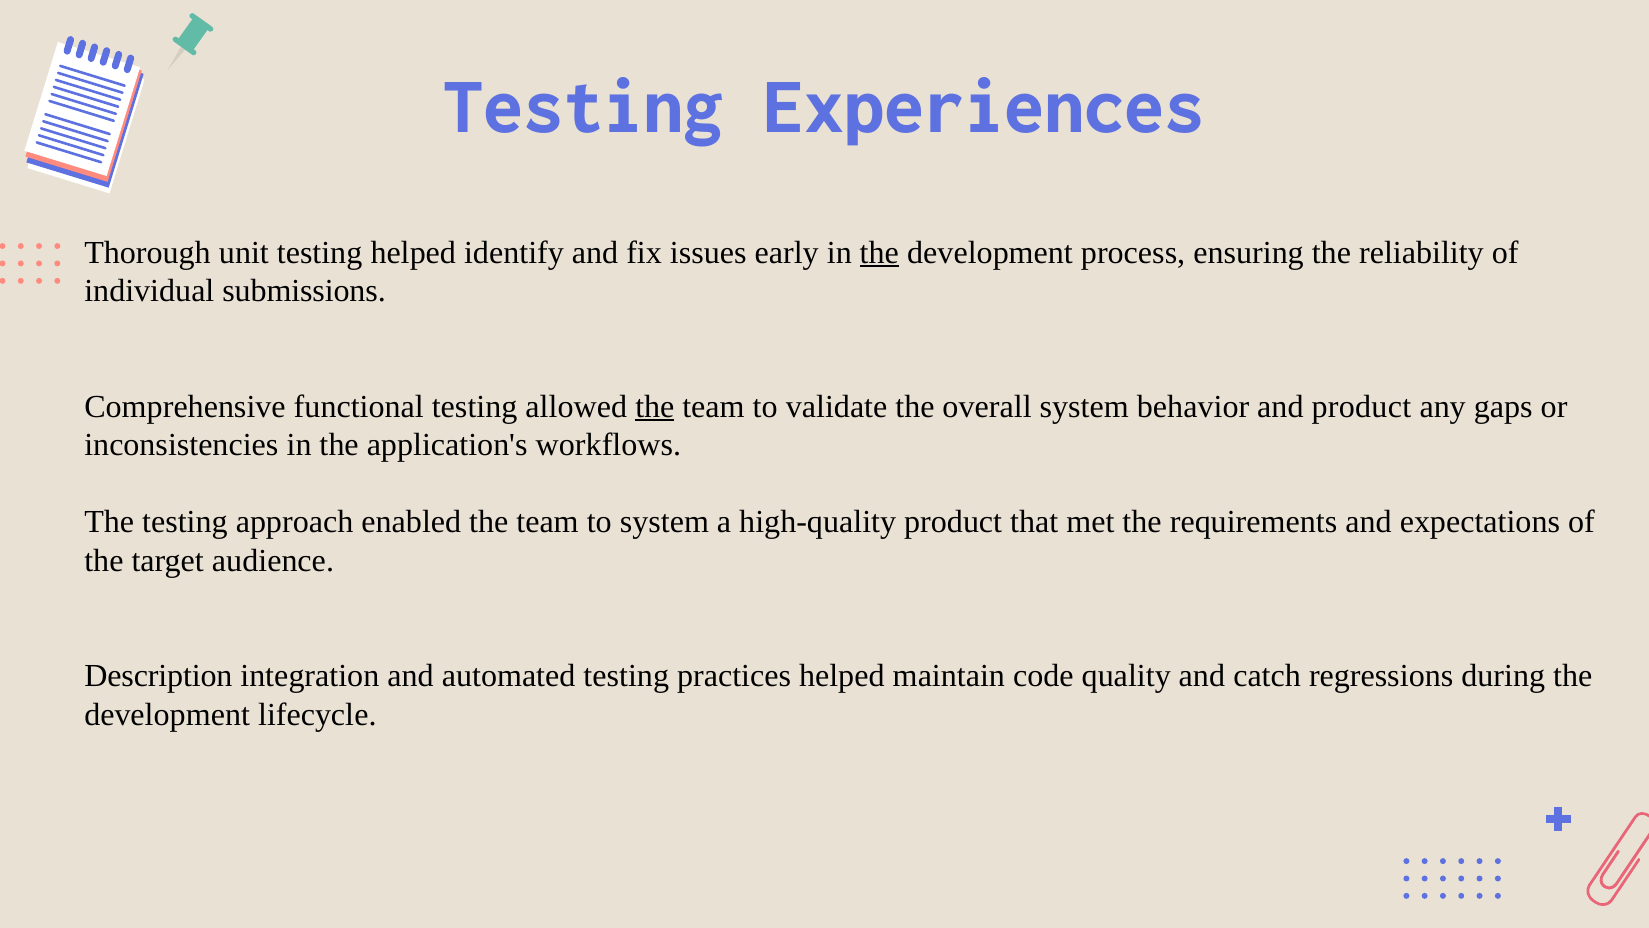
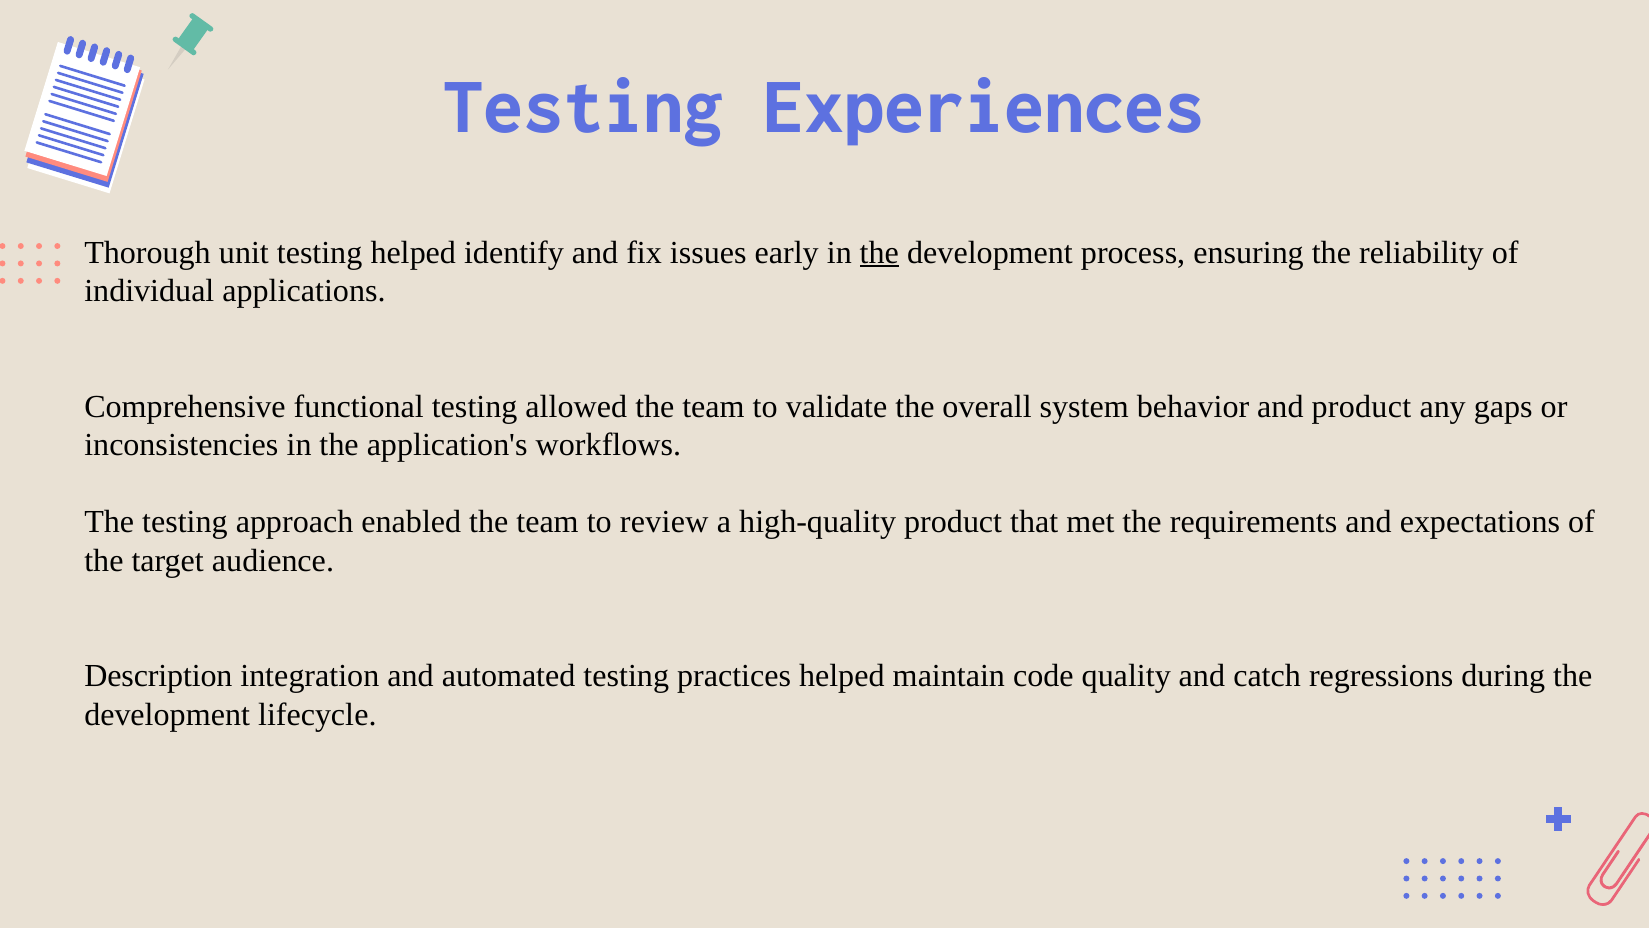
submissions: submissions -> applications
the at (655, 406) underline: present -> none
to system: system -> review
